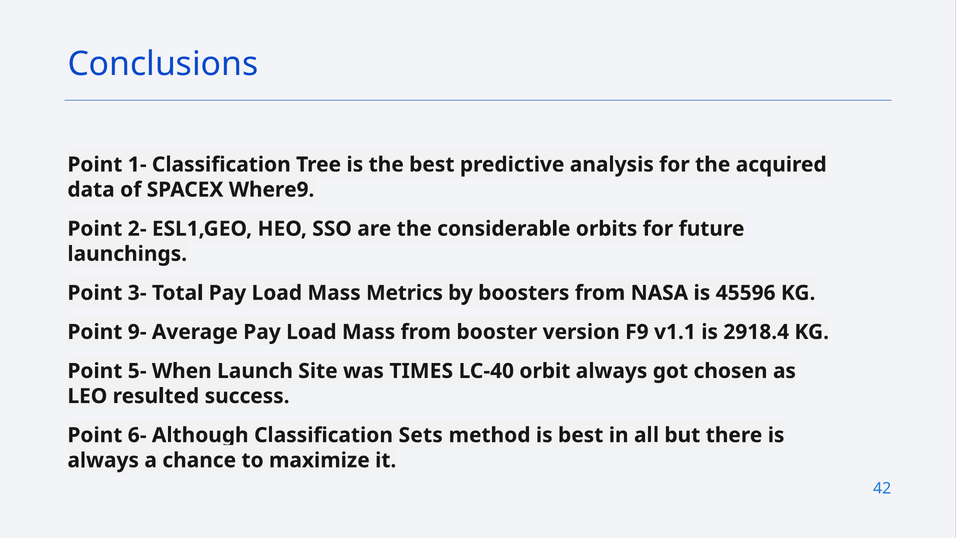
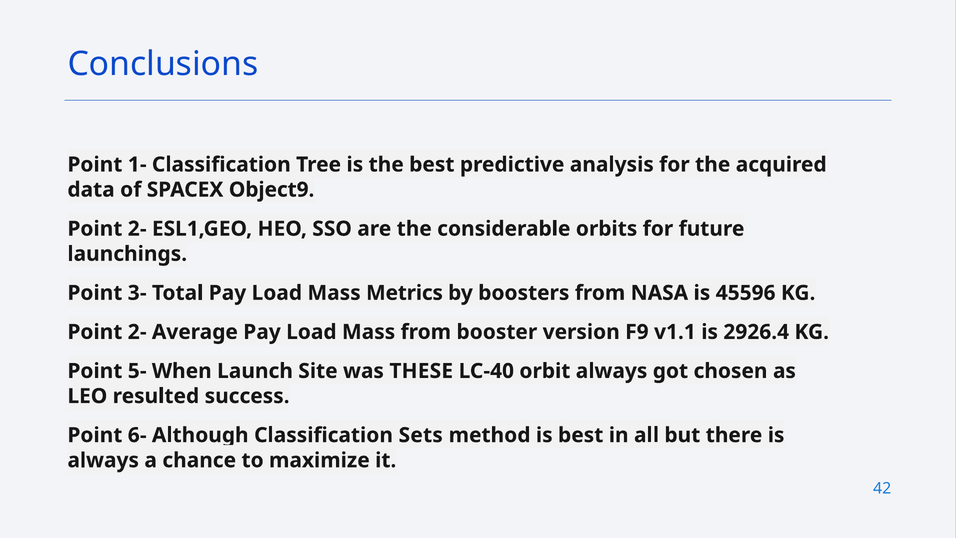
Where9: Where9 -> Object9
9- at (137, 332): 9- -> 2-
2918.4: 2918.4 -> 2926.4
TIMES: TIMES -> THESE
